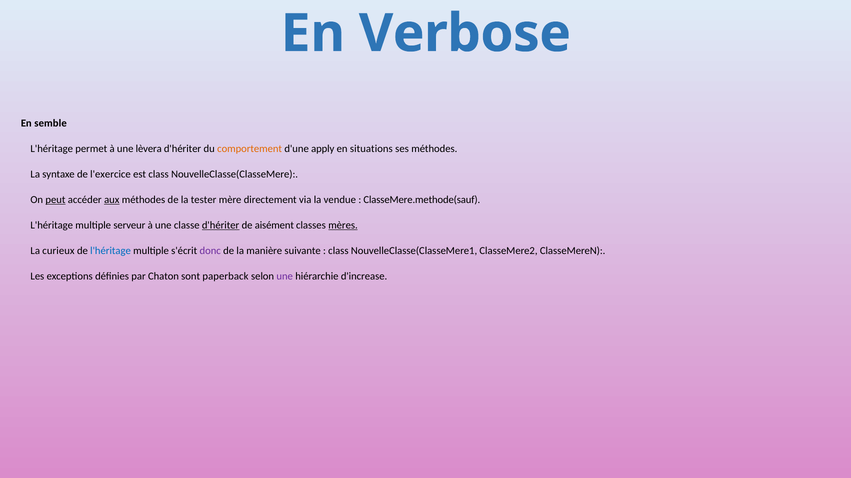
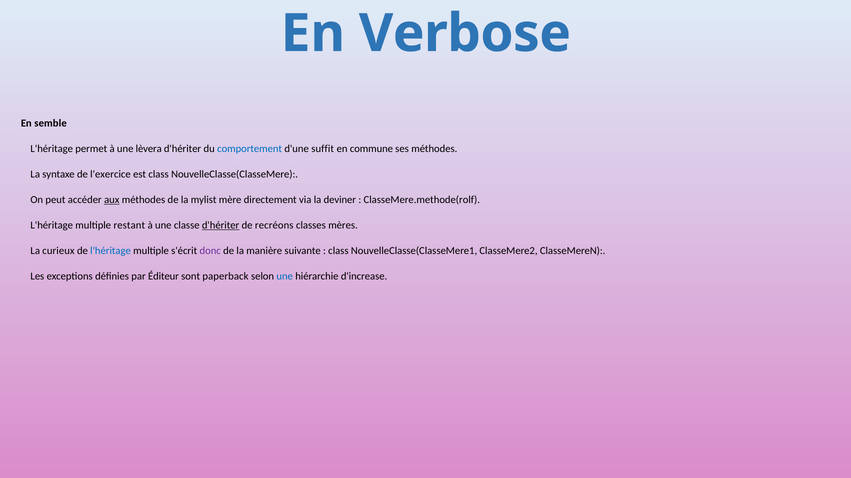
comportement colour: orange -> blue
apply: apply -> suffit
situations: situations -> commune
peut underline: present -> none
tester: tester -> mylist
vendue: vendue -> deviner
ClasseMere.methode(sauf: ClasseMere.methode(sauf -> ClasseMere.methode(rolf
serveur: serveur -> restant
aisément: aisément -> recréons
mères underline: present -> none
Chaton: Chaton -> Éditeur
une at (285, 277) colour: purple -> blue
